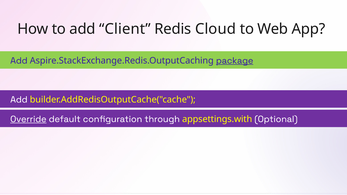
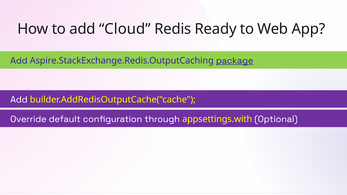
Client: Client -> Cloud
Cloud: Cloud -> Ready
Override underline: present -> none
